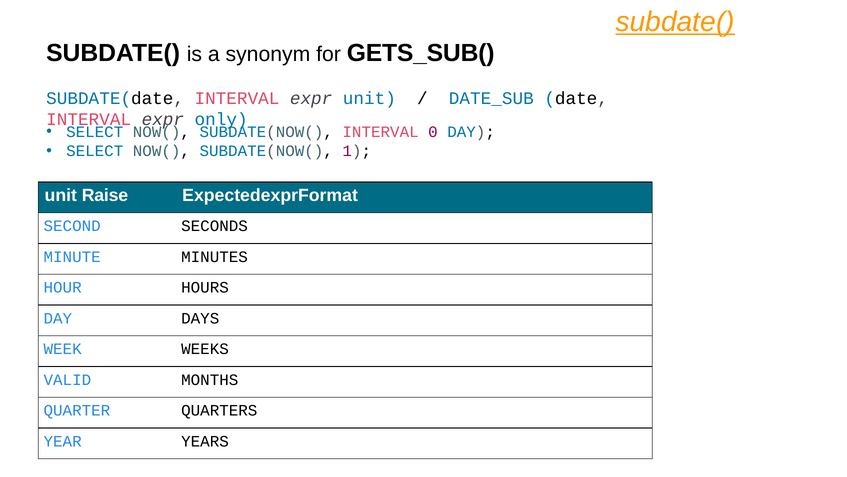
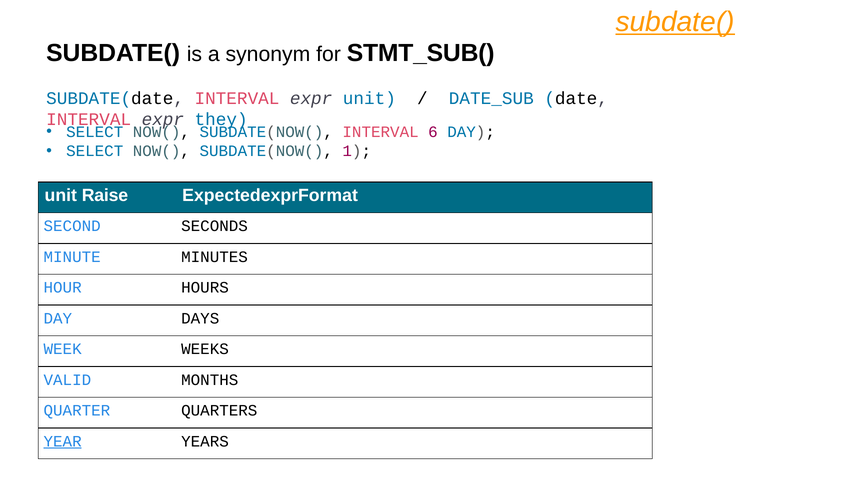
GETS_SUB(: GETS_SUB( -> STMT_SUB(
only: only -> they
0: 0 -> 6
YEAR underline: none -> present
